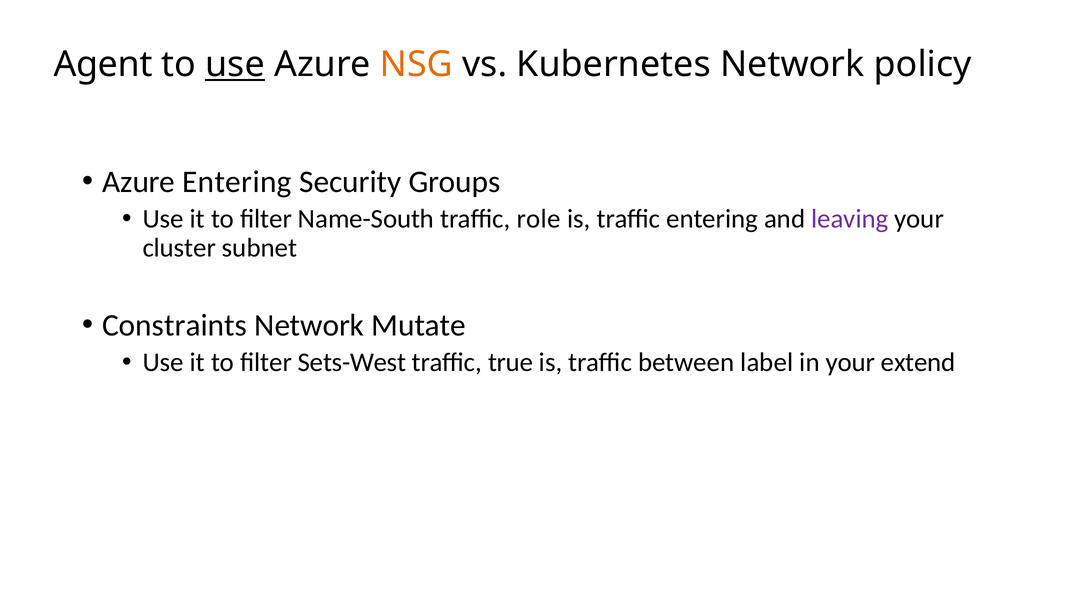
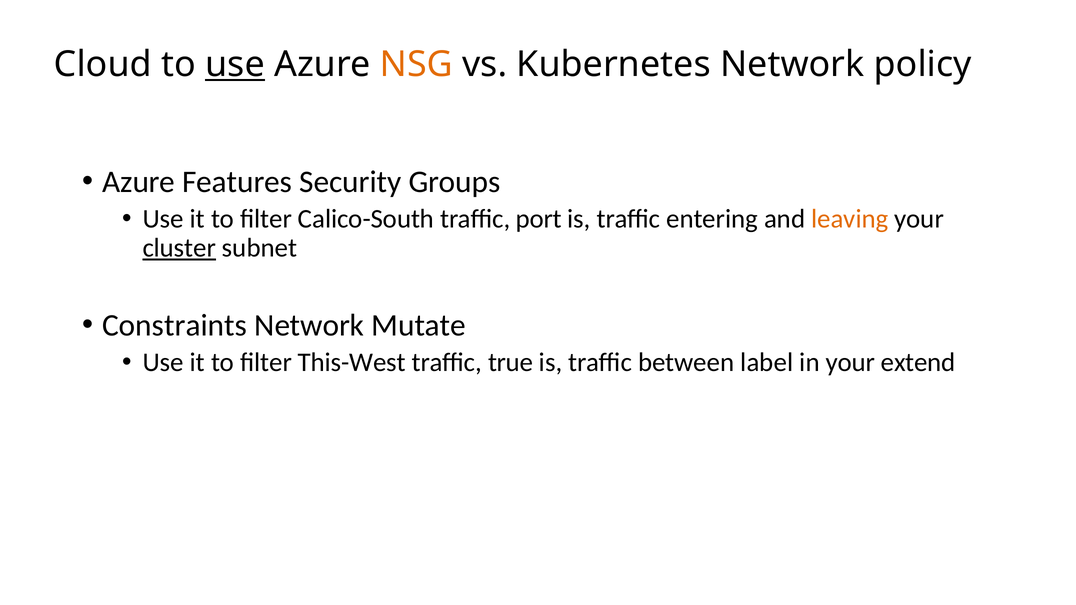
Agent: Agent -> Cloud
Azure Entering: Entering -> Features
Name-South: Name-South -> Calico-South
role: role -> port
leaving colour: purple -> orange
cluster underline: none -> present
Sets-West: Sets-West -> This-West
